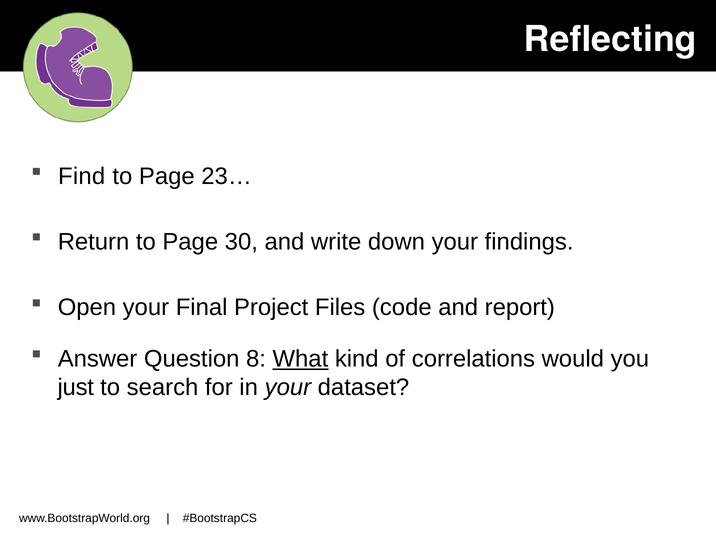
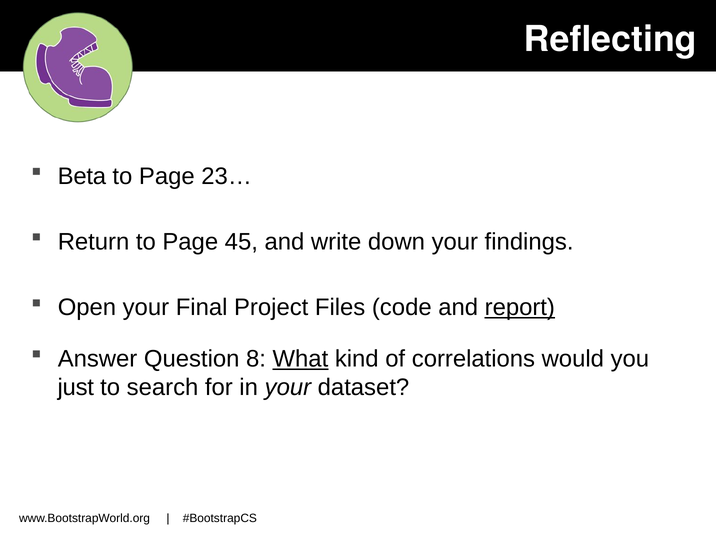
Find: Find -> Beta
30: 30 -> 45
report underline: none -> present
